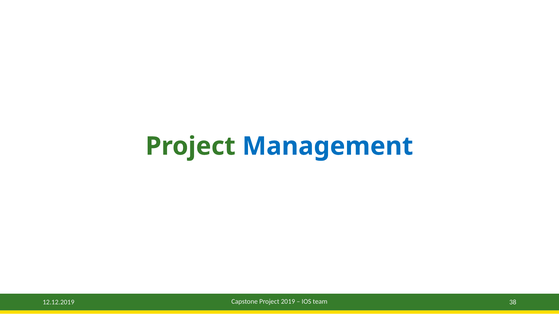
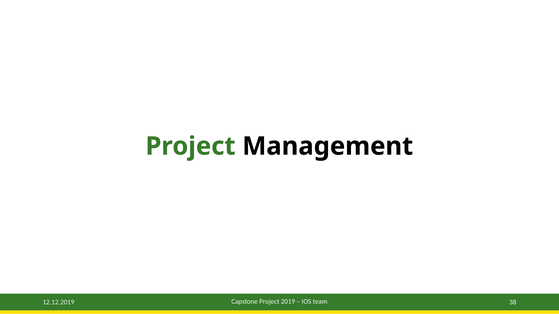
Management colour: blue -> black
